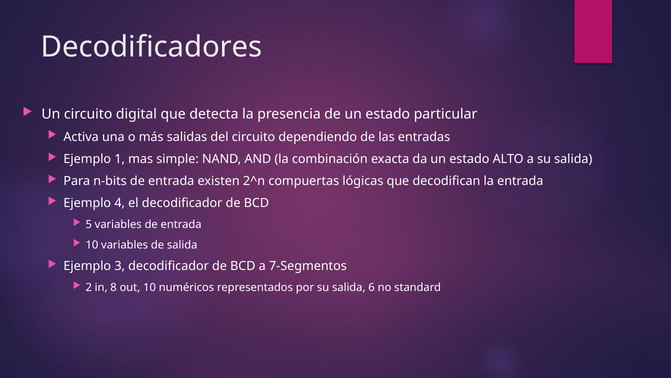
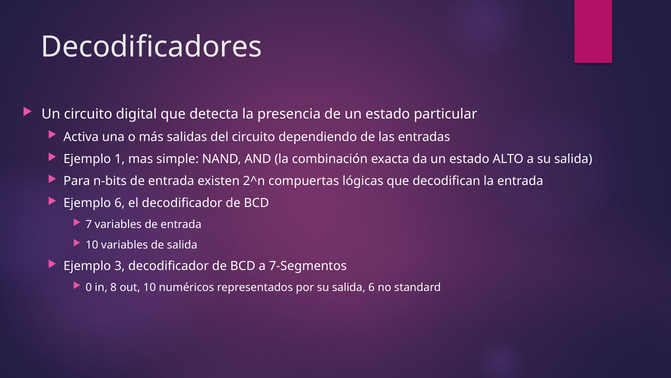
Ejemplo 4: 4 -> 6
5: 5 -> 7
2: 2 -> 0
